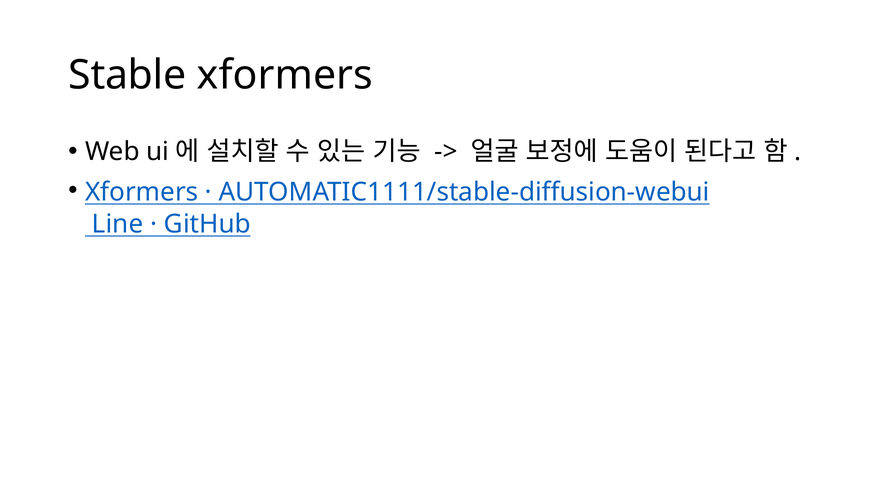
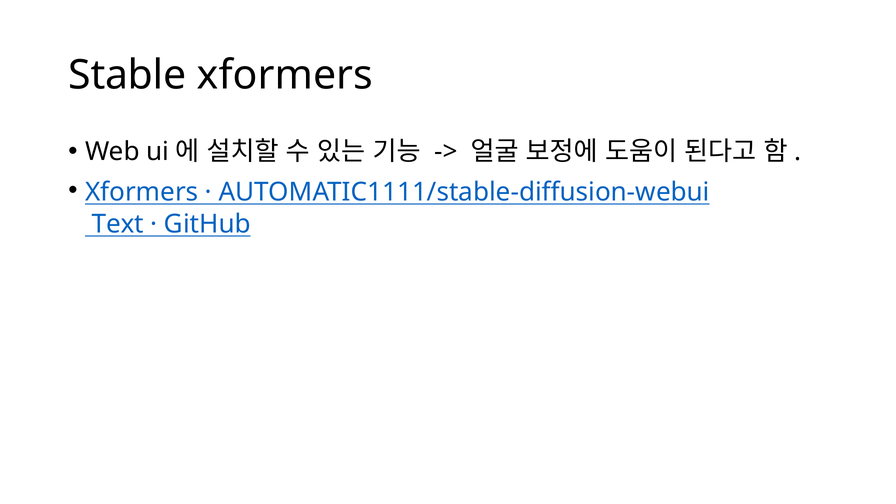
Line: Line -> Text
